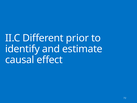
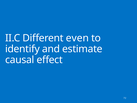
prior: prior -> even
